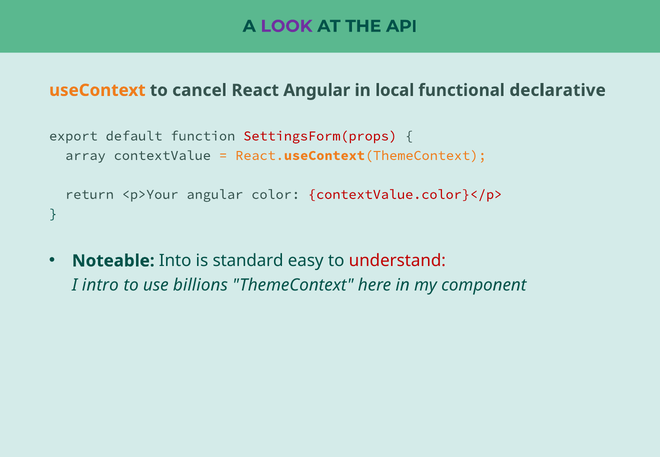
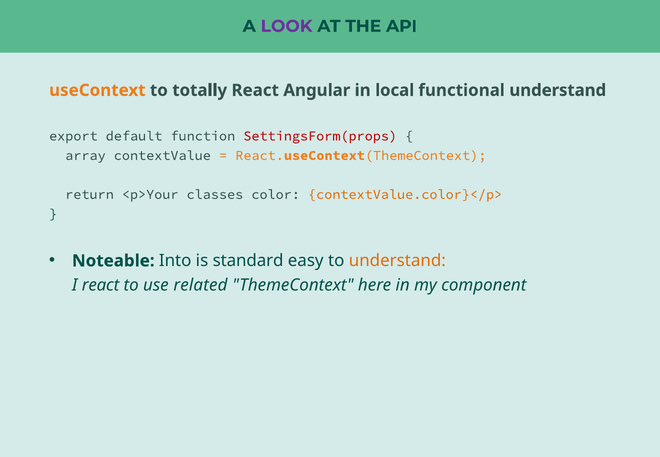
cancel: cancel -> totally
functional declarative: declarative -> understand
<p>Your angular: angular -> classes
contextValue.color}</p> colour: red -> orange
understand at (397, 261) colour: red -> orange
I intro: intro -> react
billions: billions -> related
